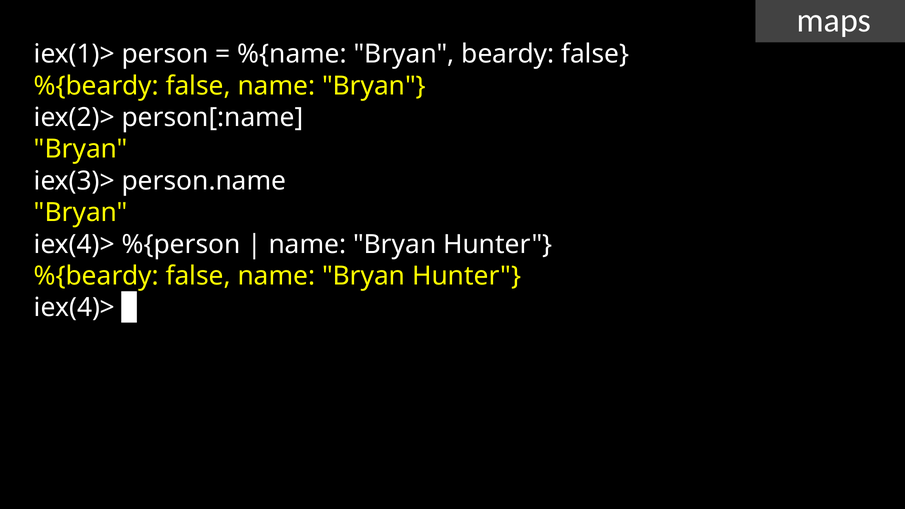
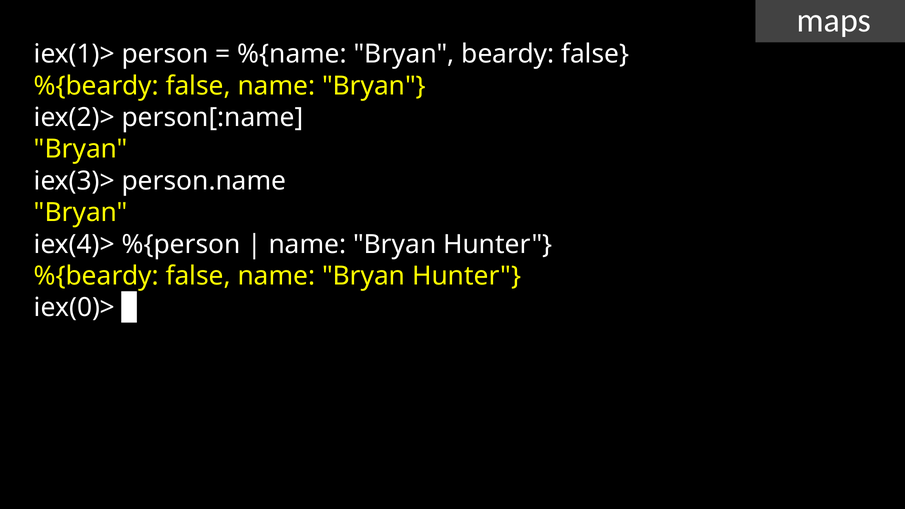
iex(4)> at (74, 308): iex(4)> -> iex(0)>
